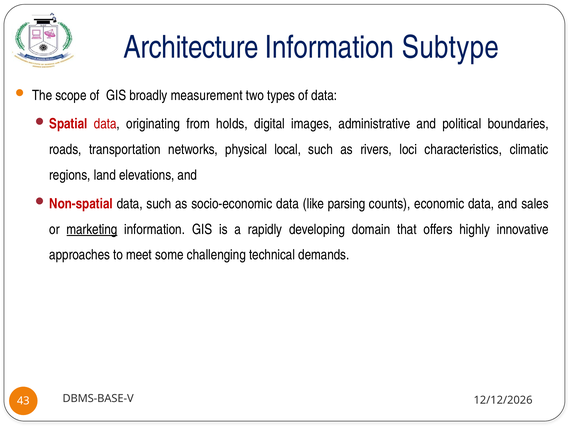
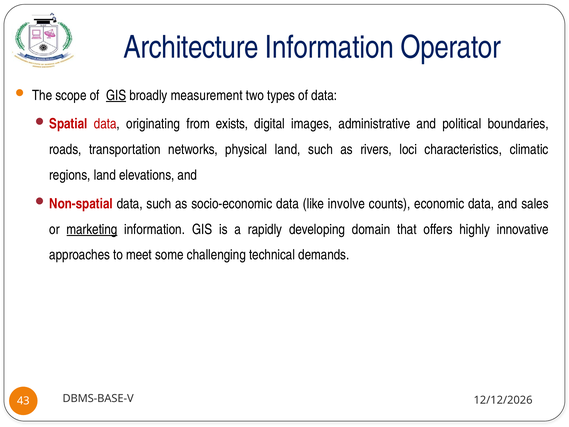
Subtype: Subtype -> Operator
GIS at (116, 95) underline: none -> present
holds: holds -> exists
physical local: local -> land
parsing: parsing -> involve
